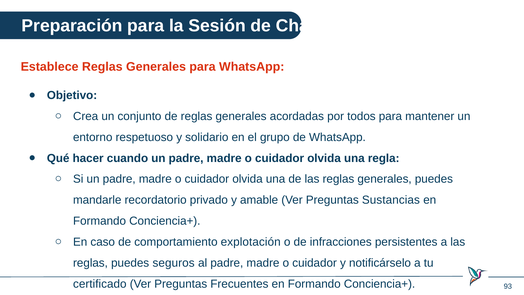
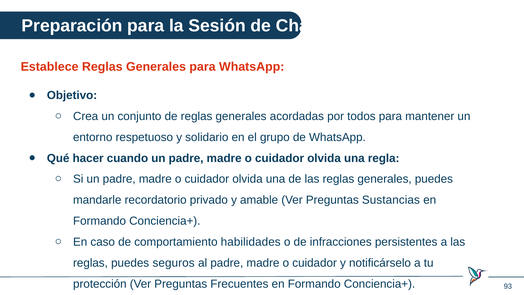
explotación: explotación -> habilidades
certificado: certificado -> protección
